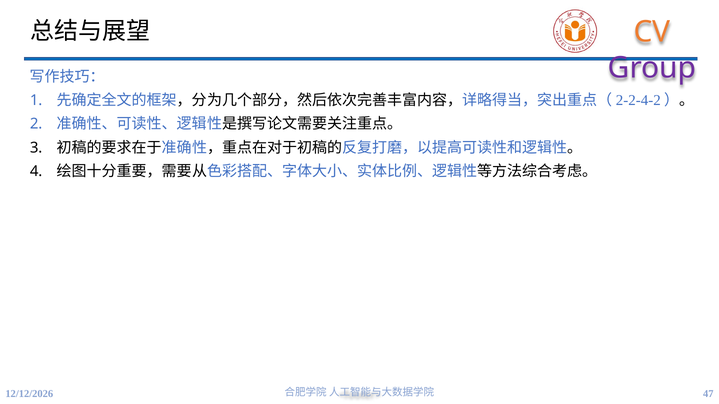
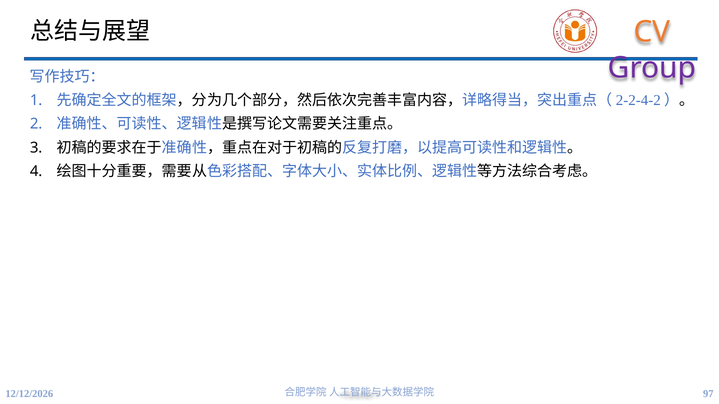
47: 47 -> 97
